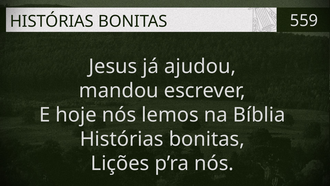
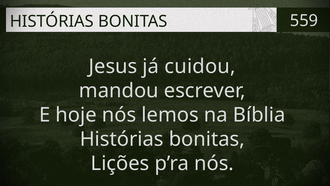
ajudou: ajudou -> cuidou
